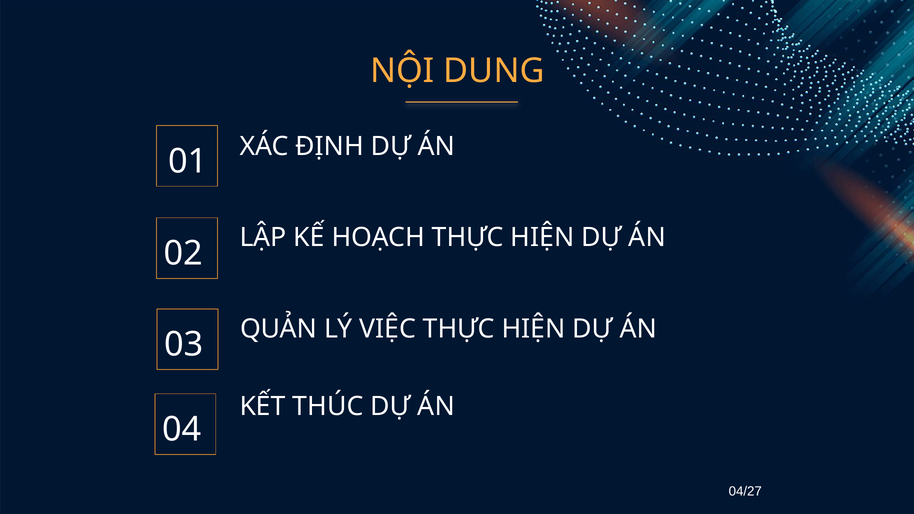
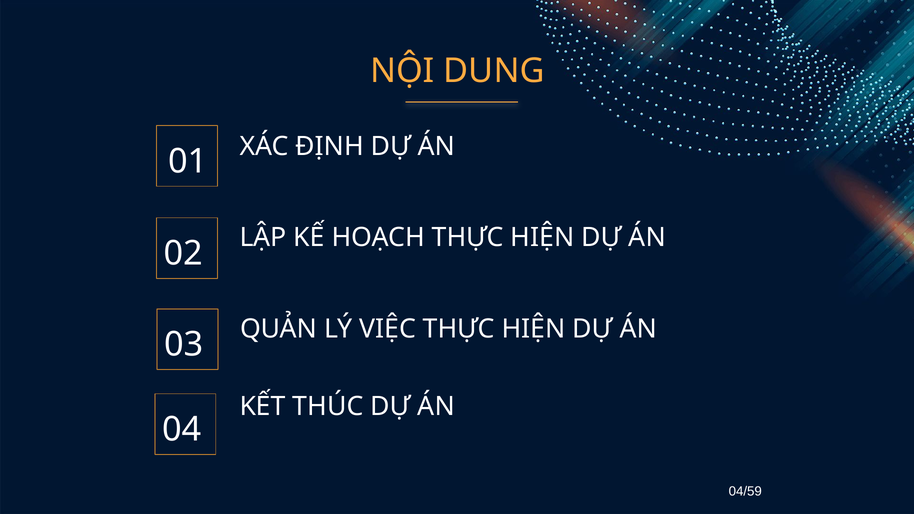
04/27: 04/27 -> 04/59
